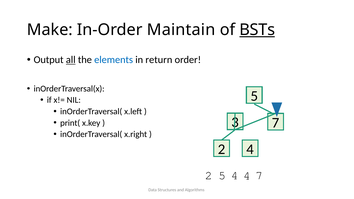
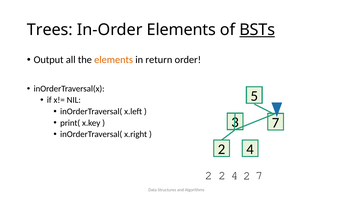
Make: Make -> Trees
In-Order Maintain: Maintain -> Elements
all underline: present -> none
elements at (114, 60) colour: blue -> orange
2 5: 5 -> 2
4 at (247, 176): 4 -> 2
